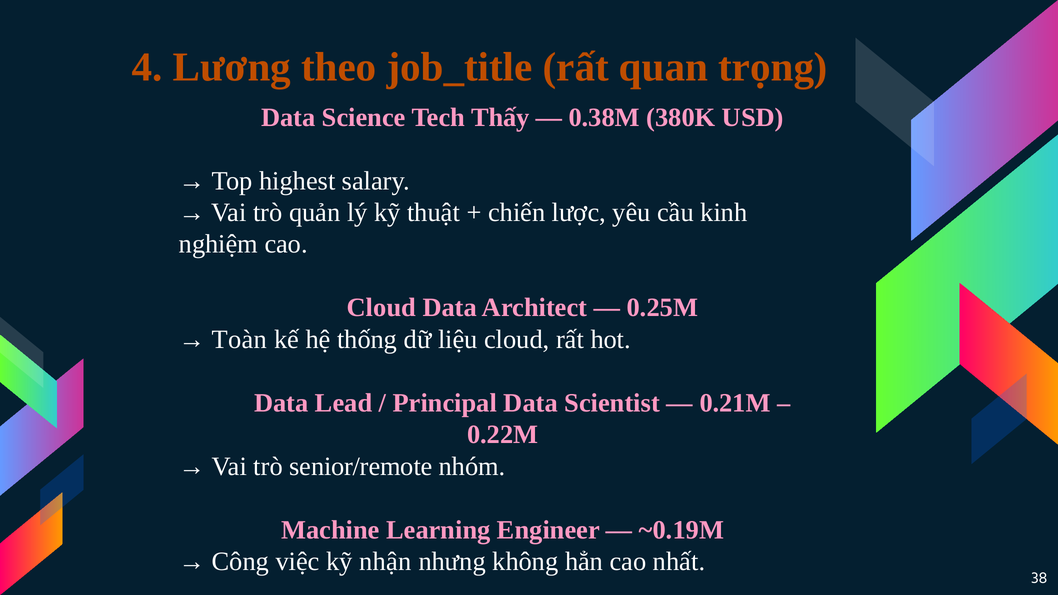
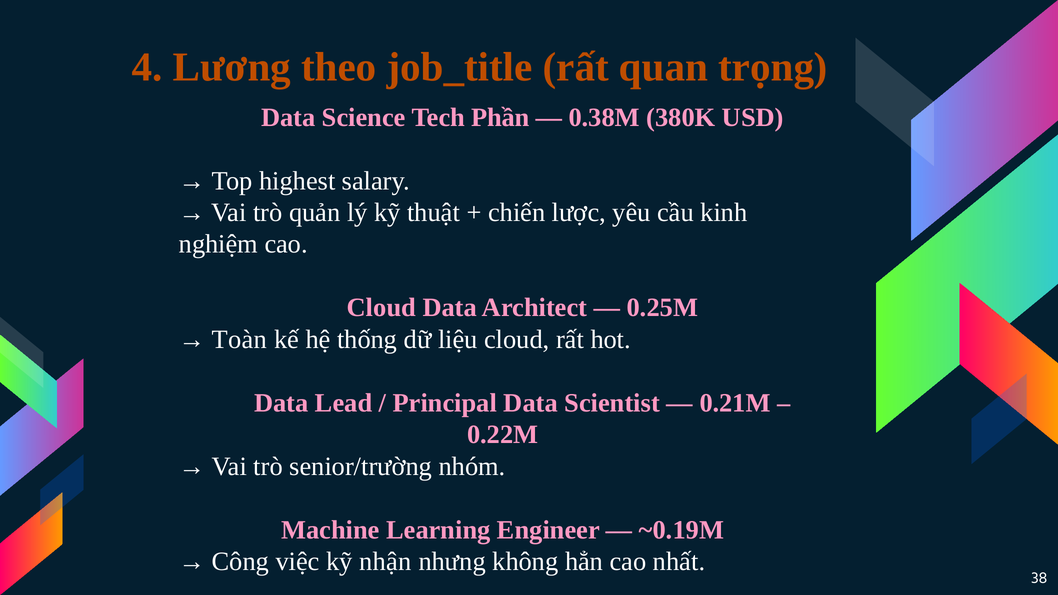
Thấy: Thấy -> Phần
senior/remote: senior/remote -> senior/trường
